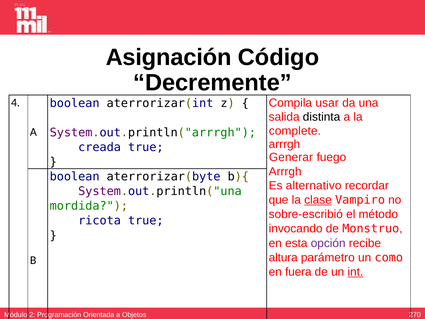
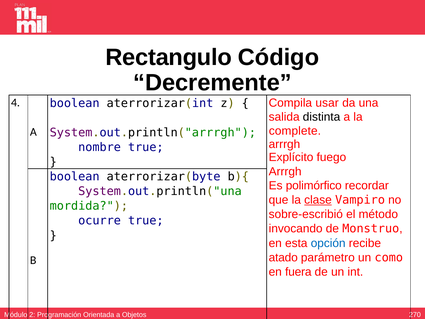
Asignación: Asignación -> Rectangulo
creada: creada -> nombre
Generar: Generar -> Explícito
alternativo: alternativo -> polimórfico
ricota: ricota -> ocurre
opción colour: purple -> blue
altura: altura -> atado
int underline: present -> none
